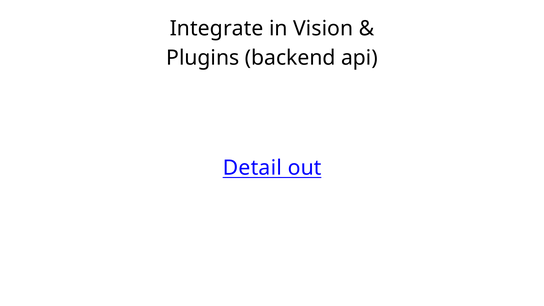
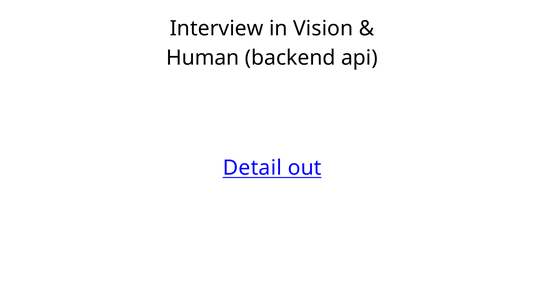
Integrate: Integrate -> Interview
Plugins: Plugins -> Human
